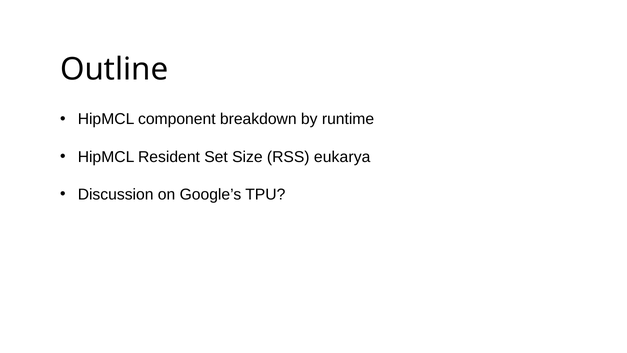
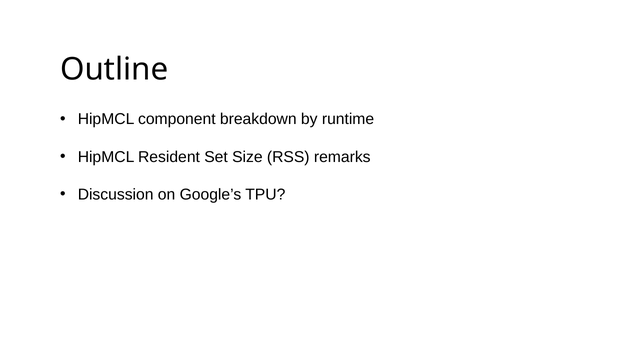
eukarya: eukarya -> remarks
